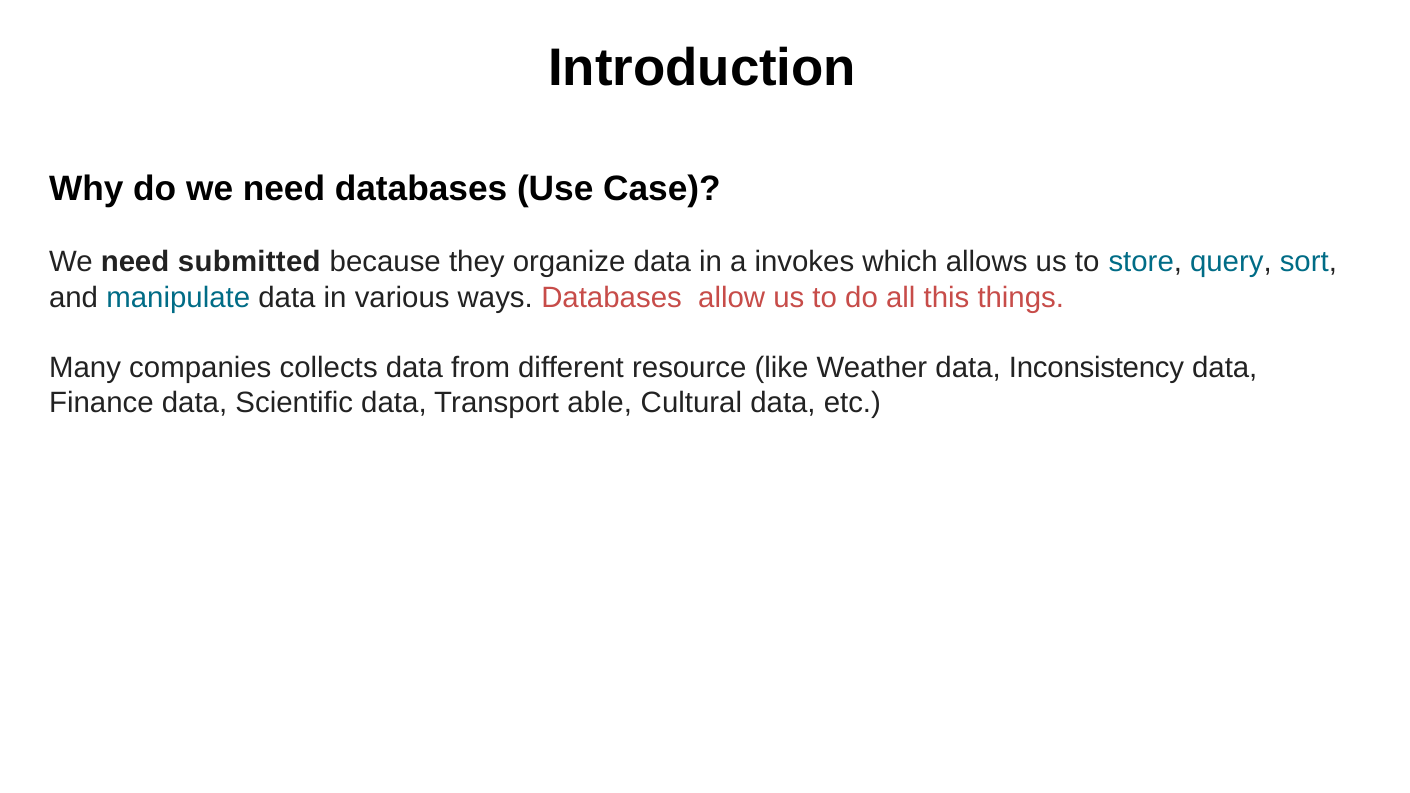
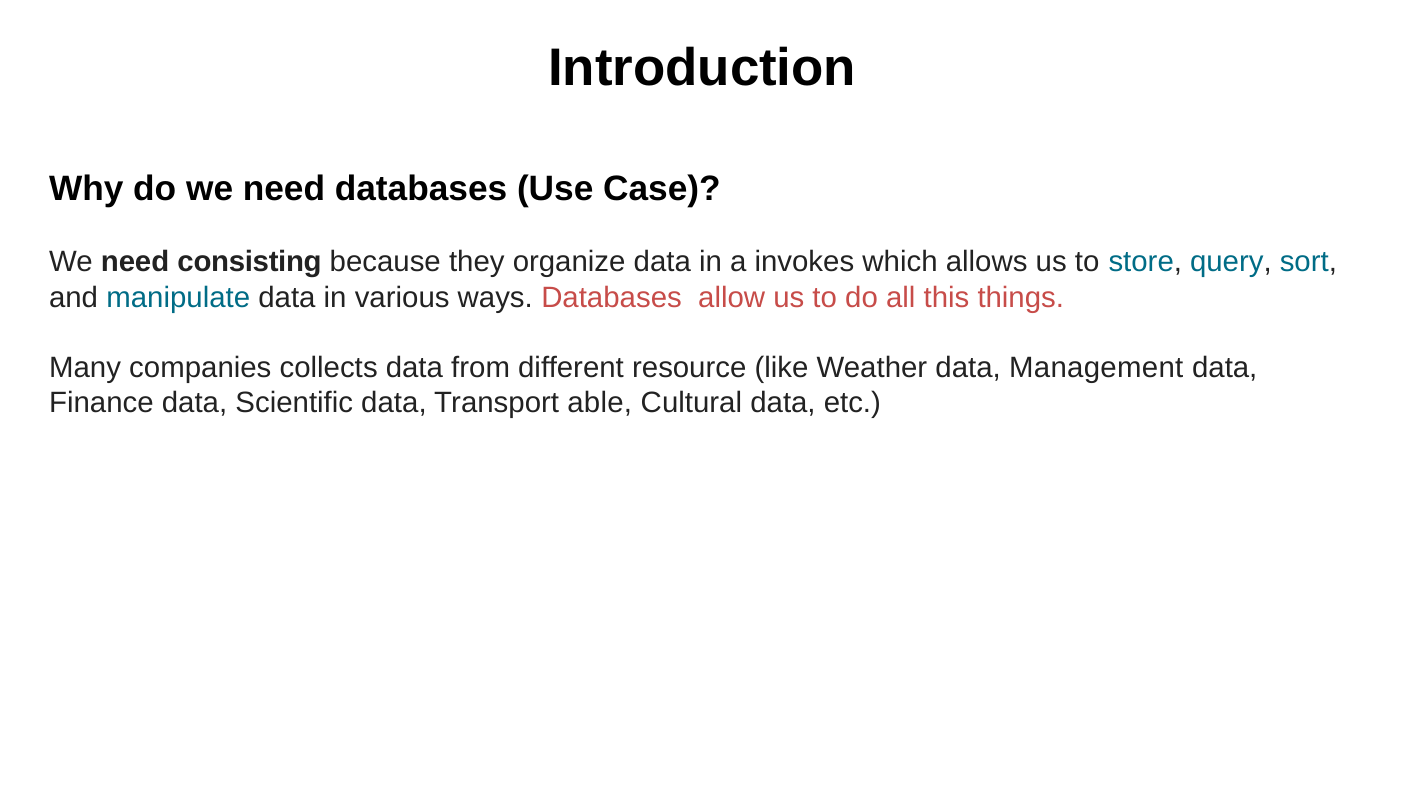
submitted: submitted -> consisting
Inconsistency: Inconsistency -> Management
